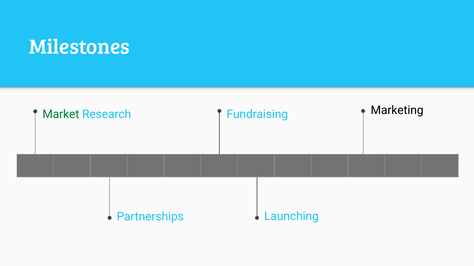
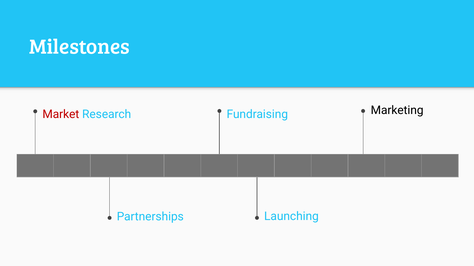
Market colour: green -> red
